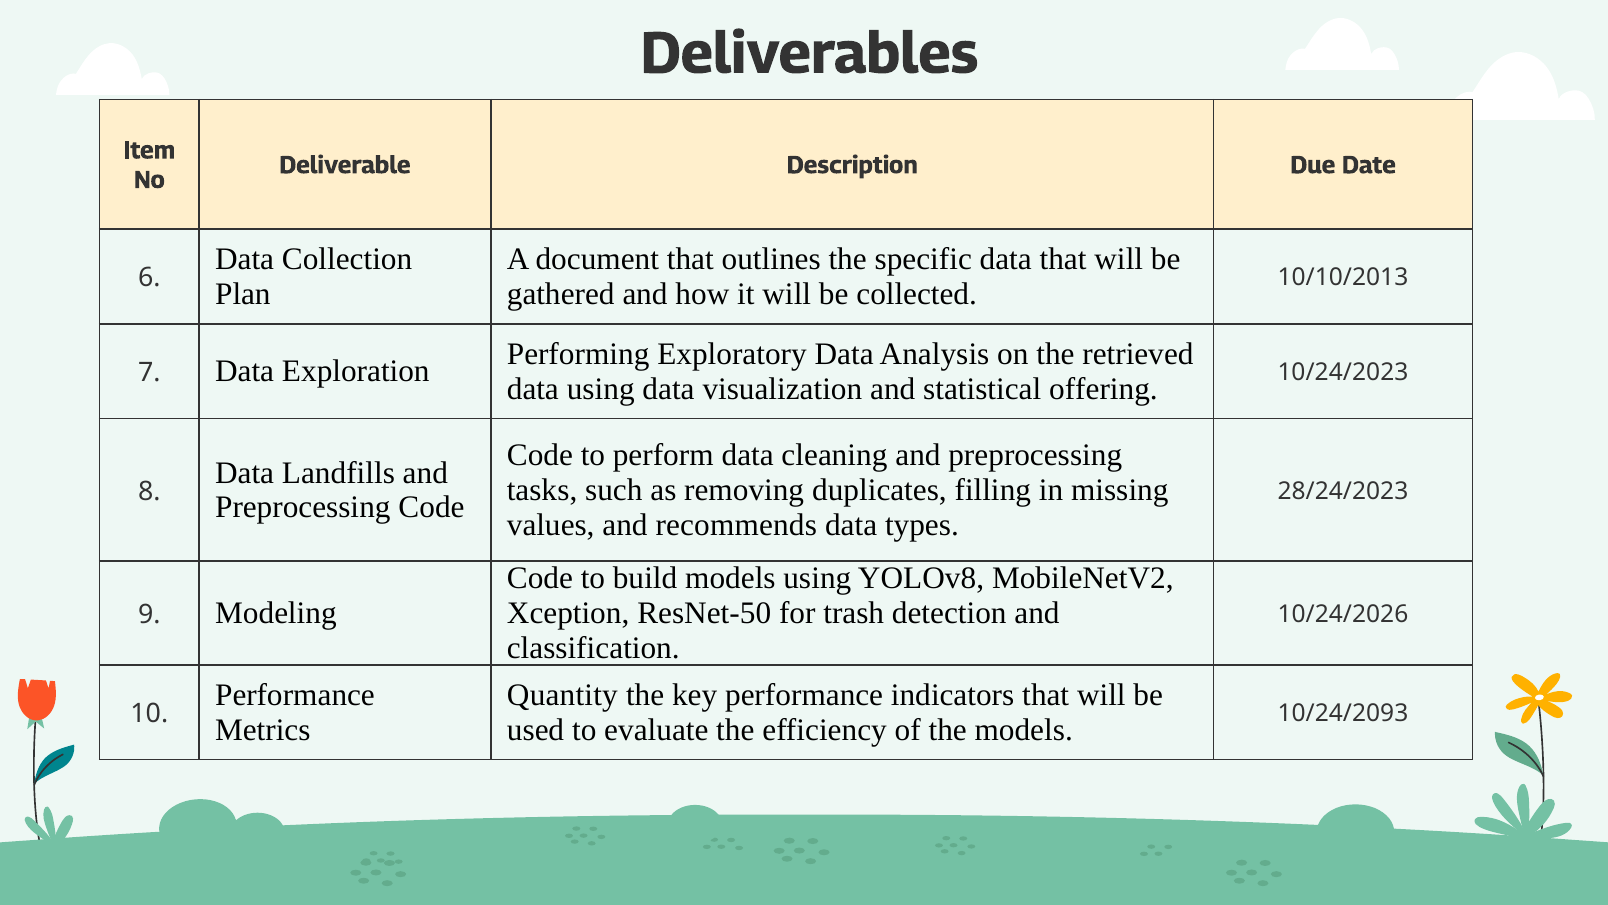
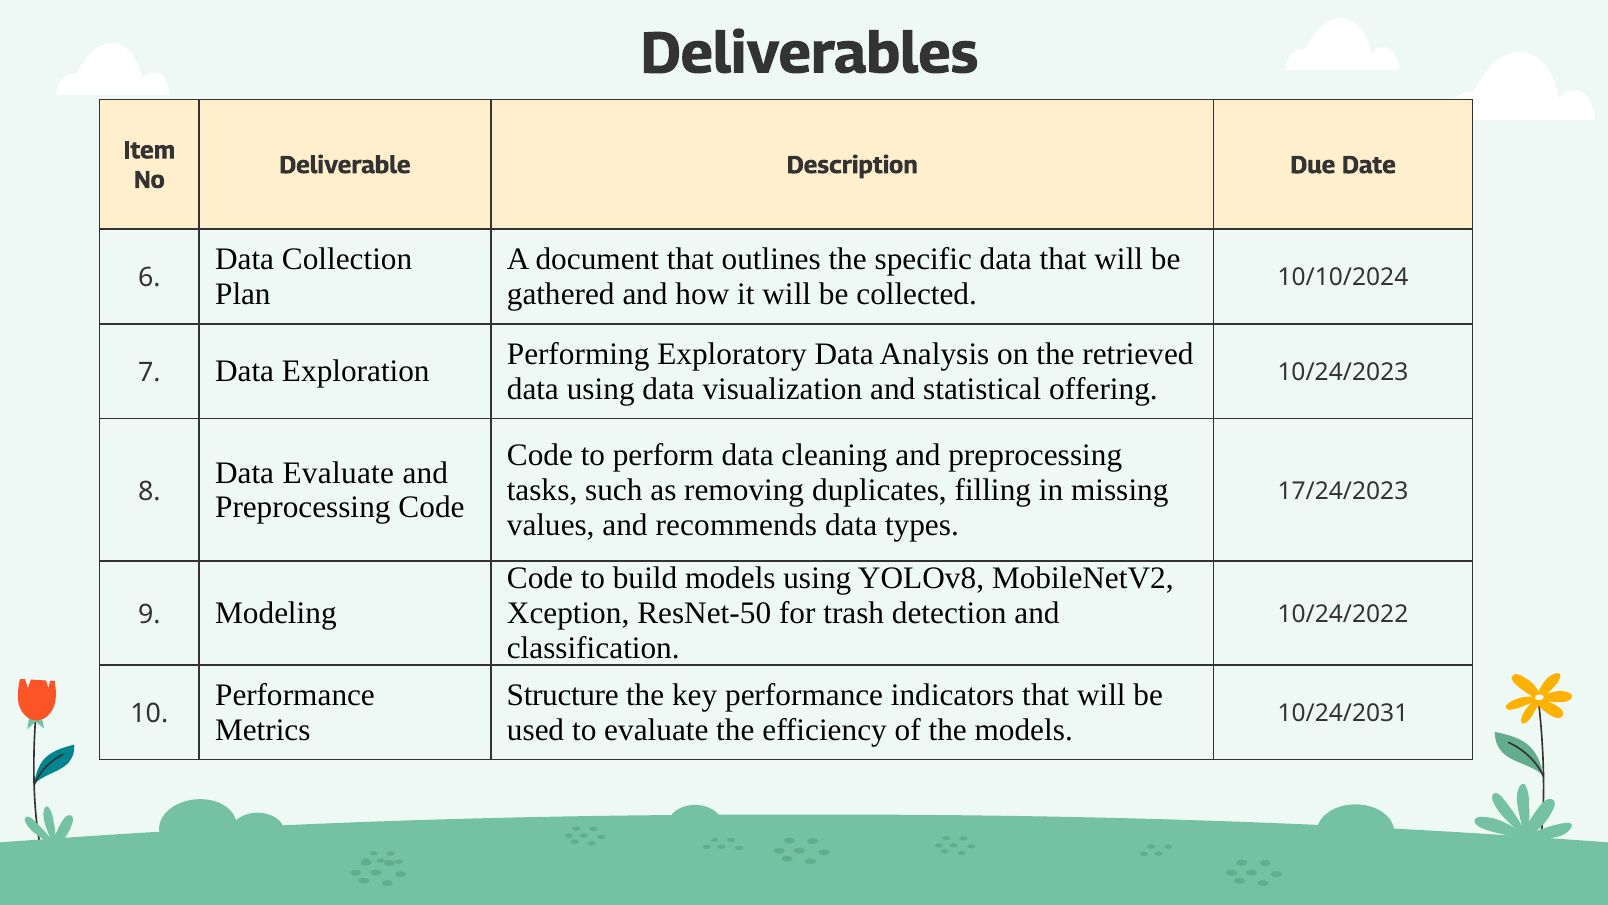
10/10/2013: 10/10/2013 -> 10/10/2024
Data Landfills: Landfills -> Evaluate
28/24/2023: 28/24/2023 -> 17/24/2023
10/24/2026: 10/24/2026 -> 10/24/2022
Quantity: Quantity -> Structure
10/24/2093: 10/24/2093 -> 10/24/2031
